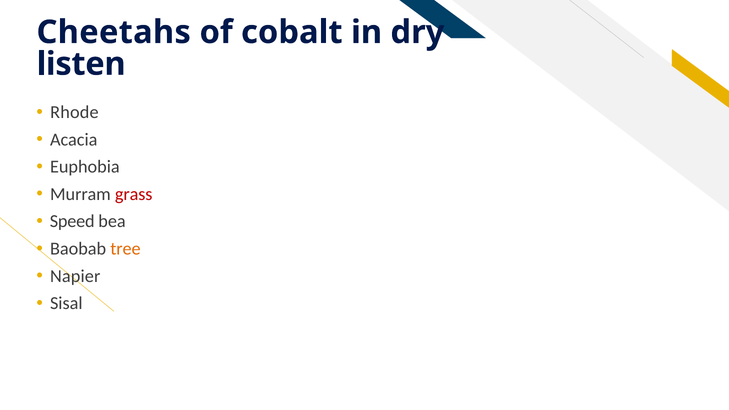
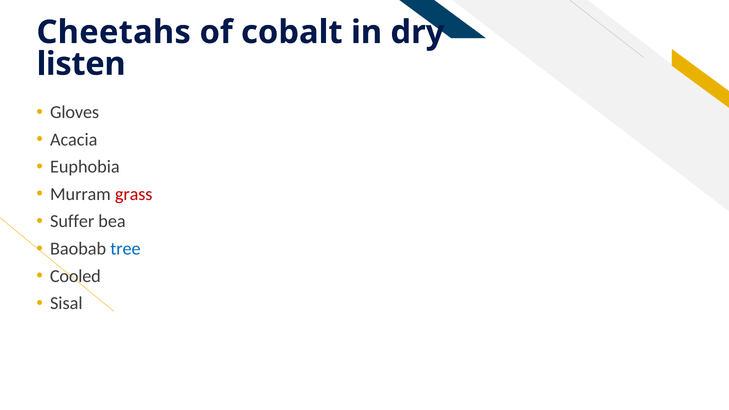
Rhode: Rhode -> Gloves
Speed: Speed -> Suffer
tree colour: orange -> blue
Napier: Napier -> Cooled
